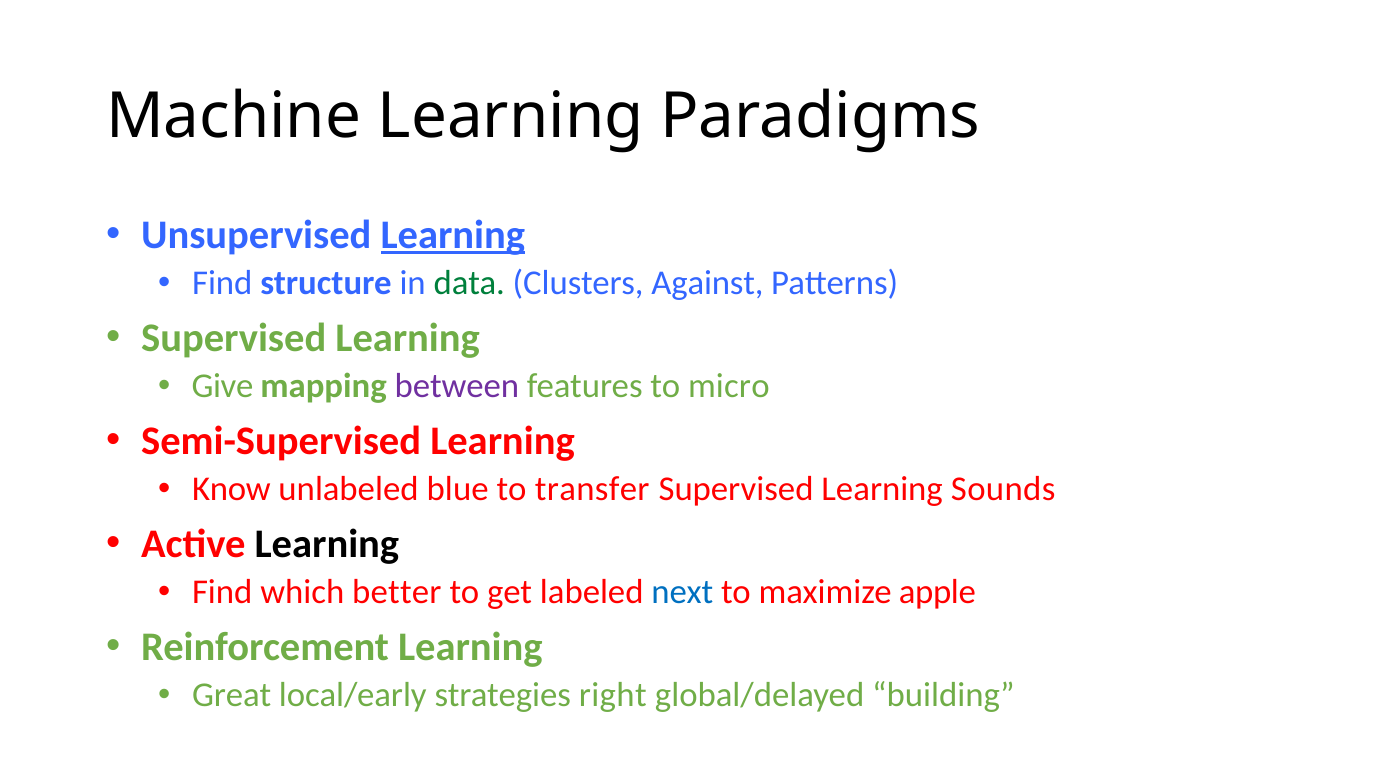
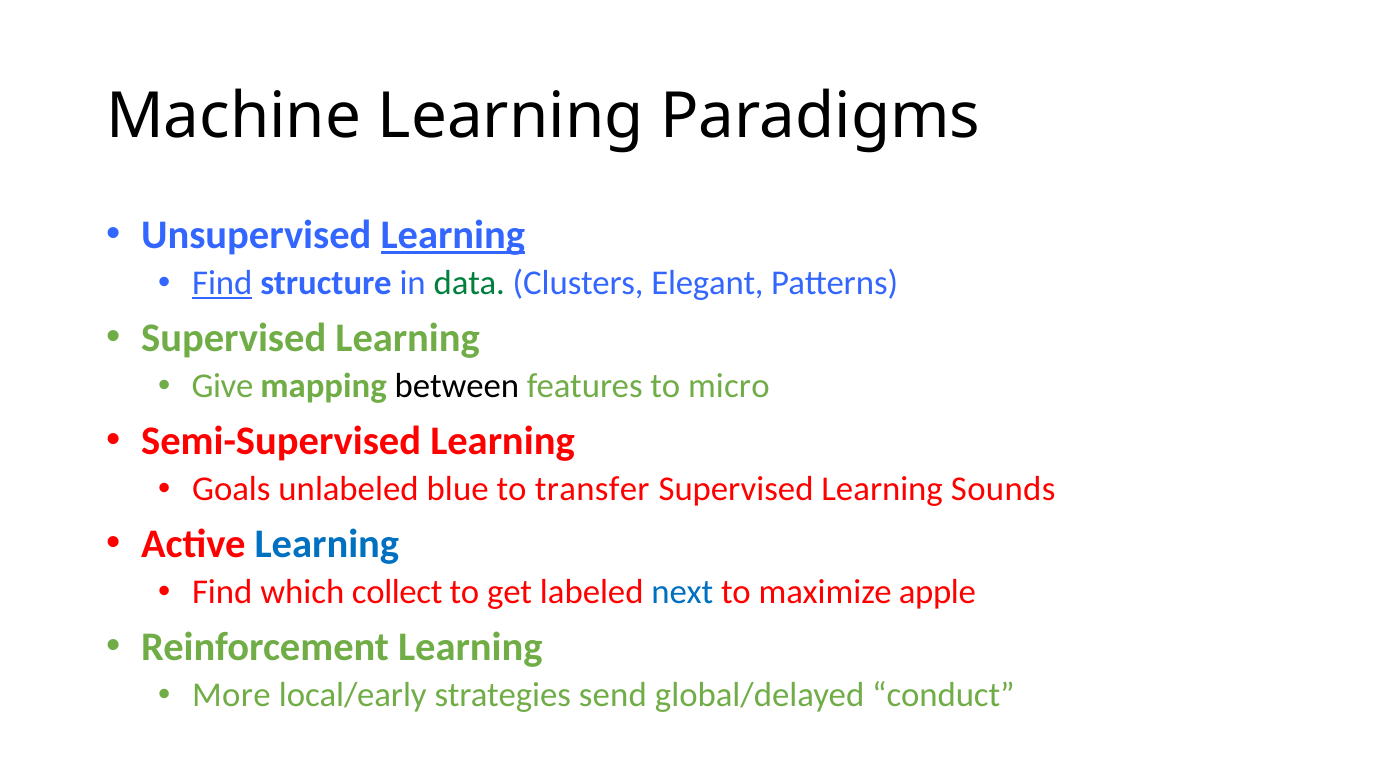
Find at (222, 283) underline: none -> present
Against: Against -> Elegant
between colour: purple -> black
Know: Know -> Goals
Learning at (327, 544) colour: black -> blue
better: better -> collect
Great: Great -> More
right: right -> send
building: building -> conduct
